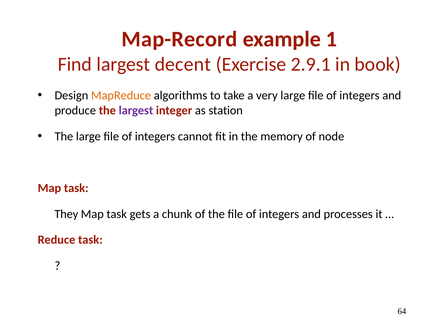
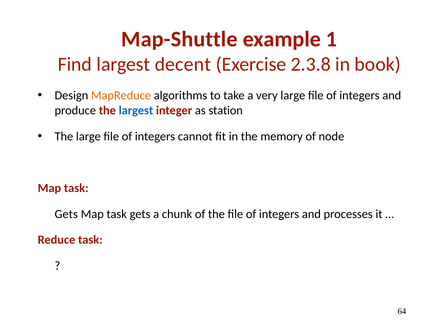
Map-Record: Map-Record -> Map-Shuttle
2.9.1: 2.9.1 -> 2.3.8
largest at (136, 110) colour: purple -> blue
They at (66, 214): They -> Gets
